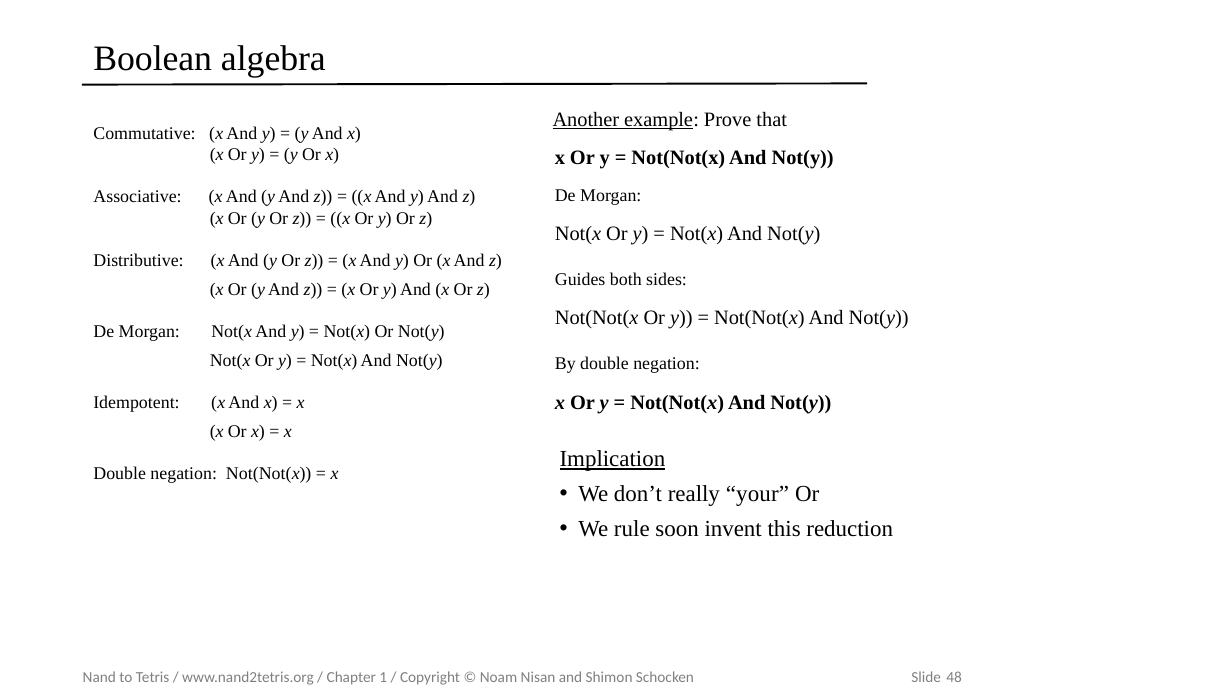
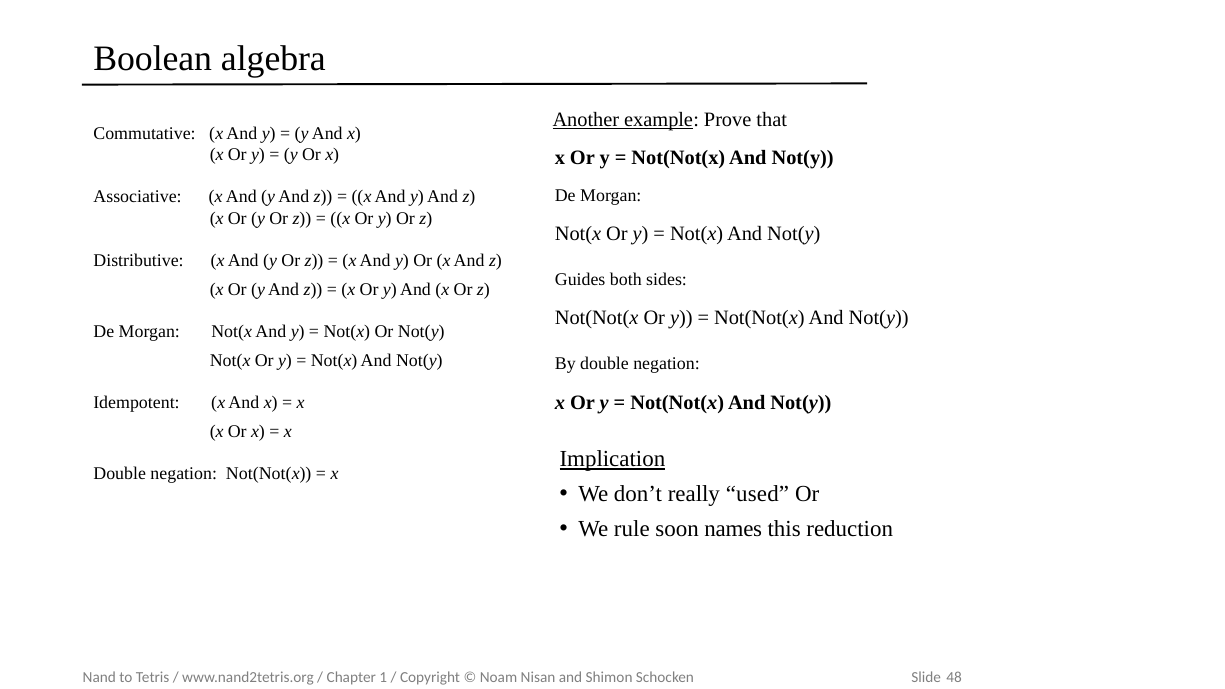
your: your -> used
invent: invent -> names
